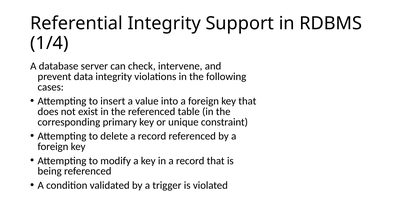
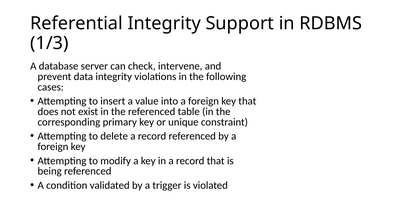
1/4: 1/4 -> 1/3
